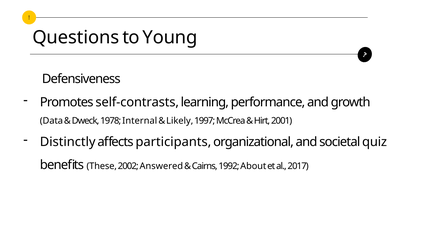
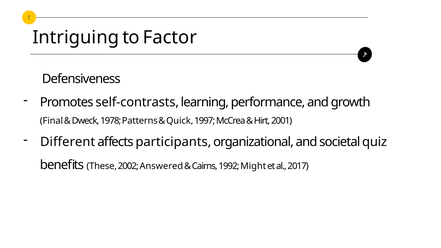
Questions: Questions -> Intriguing
Young: Young -> Factor
Data: Data -> Final
Internal: Internal -> Patterns
Likely: Likely -> Quick
Distinctly: Distinctly -> Different
About: About -> Might
